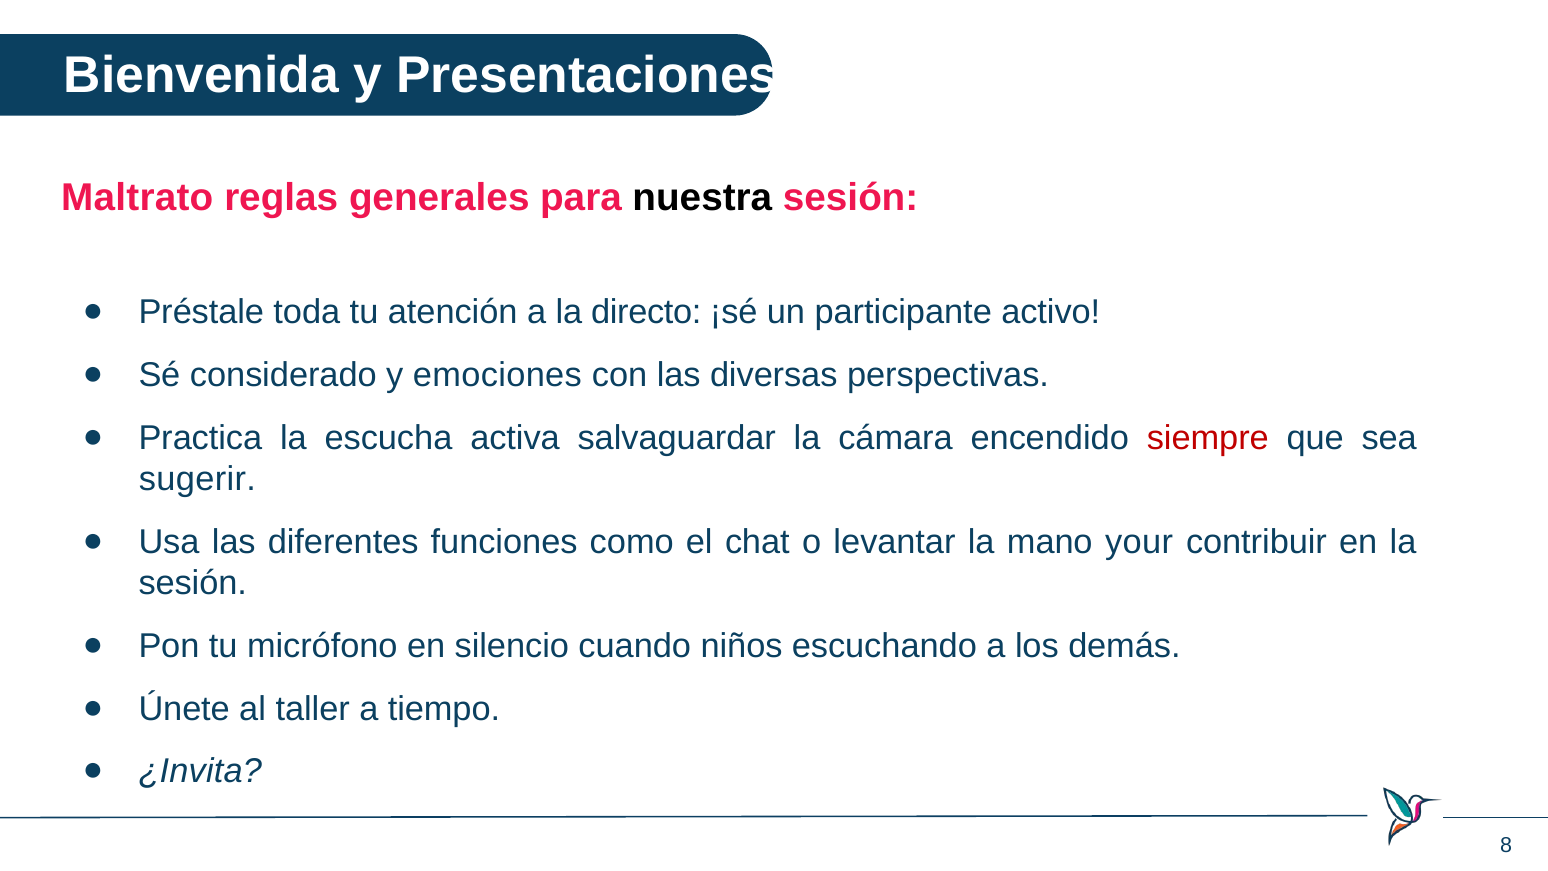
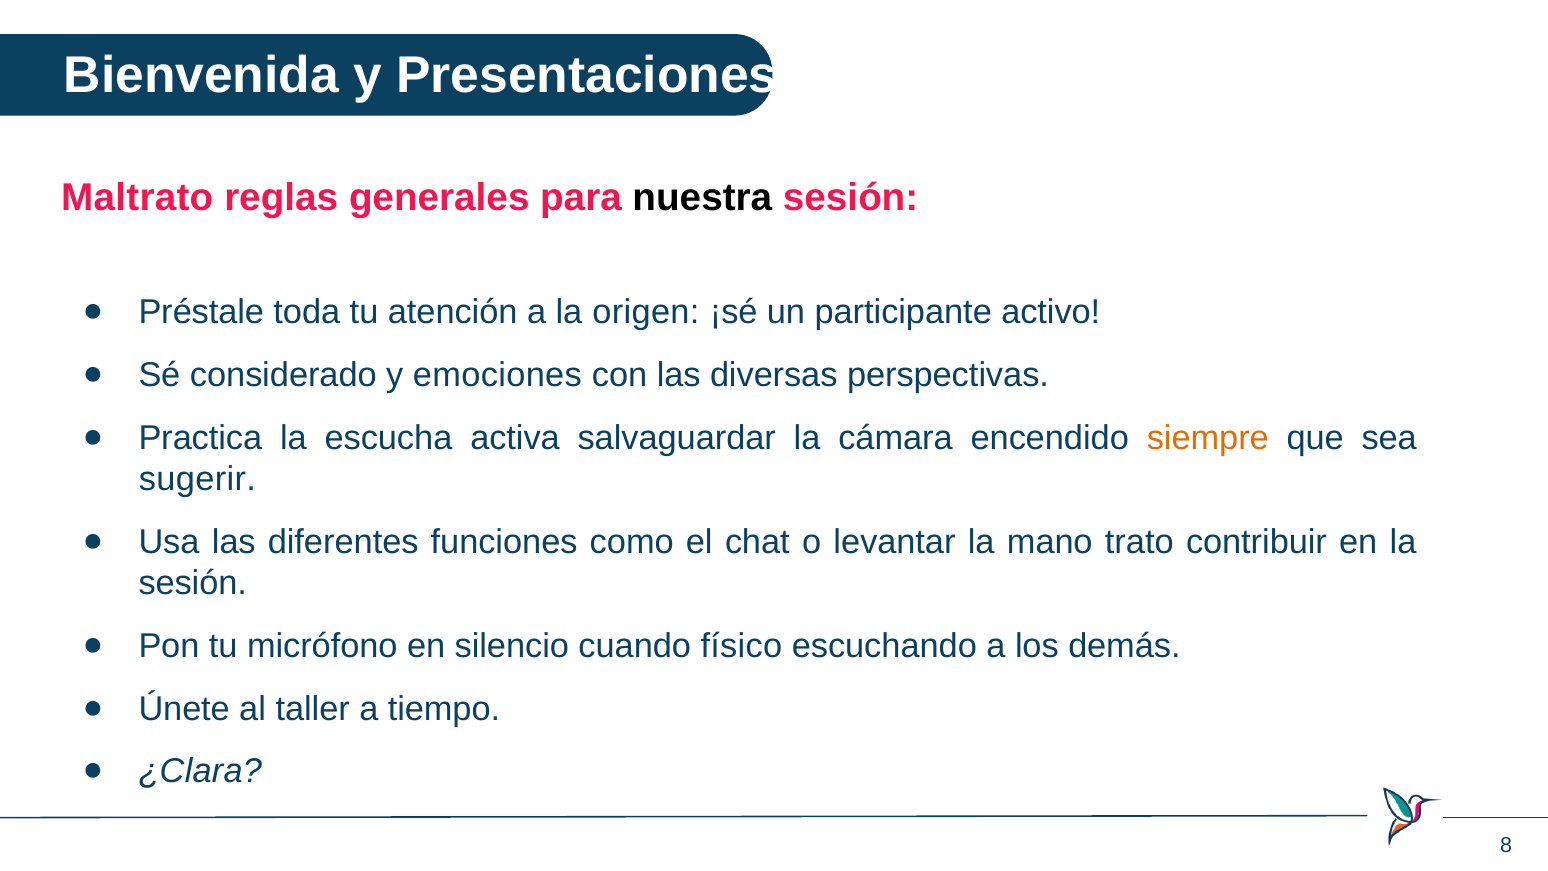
directo: directo -> origen
siempre colour: red -> orange
your: your -> trato
niños: niños -> físico
¿Invita: ¿Invita -> ¿Clara
